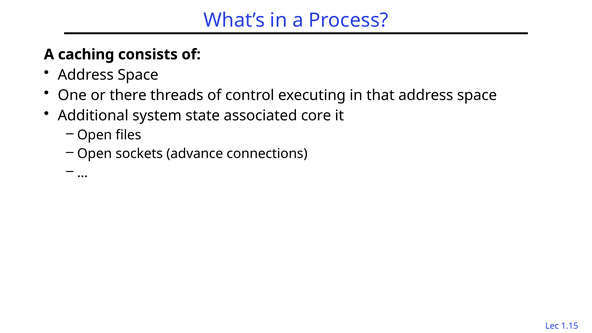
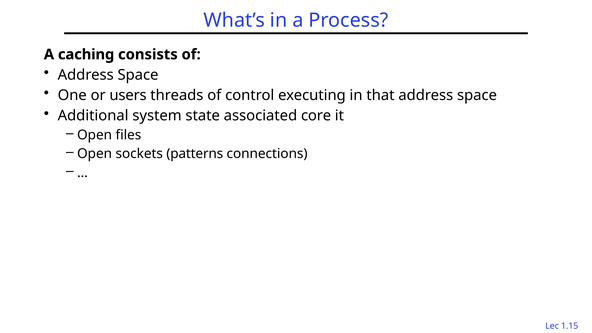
there: there -> users
advance: advance -> patterns
